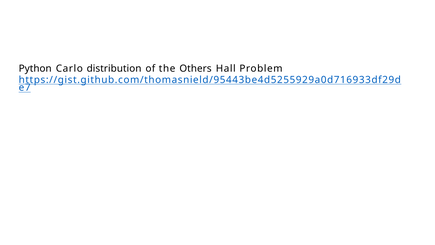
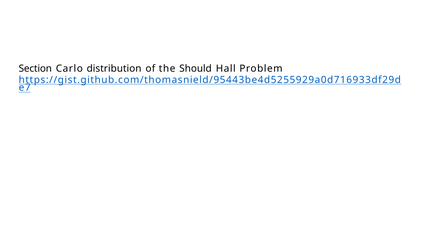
Python: Python -> Section
Others: Others -> Should
